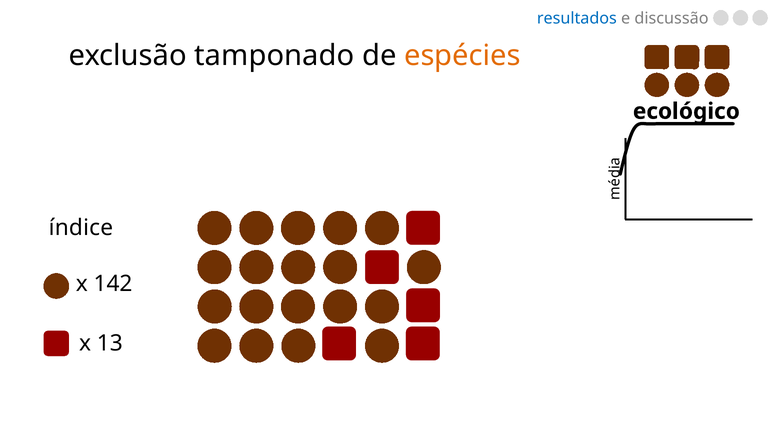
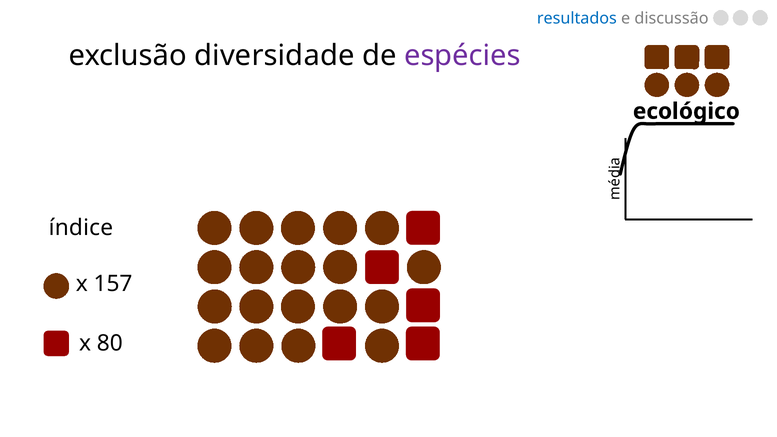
tamponado: tamponado -> diversidade
espécies colour: orange -> purple
142: 142 -> 157
13: 13 -> 80
